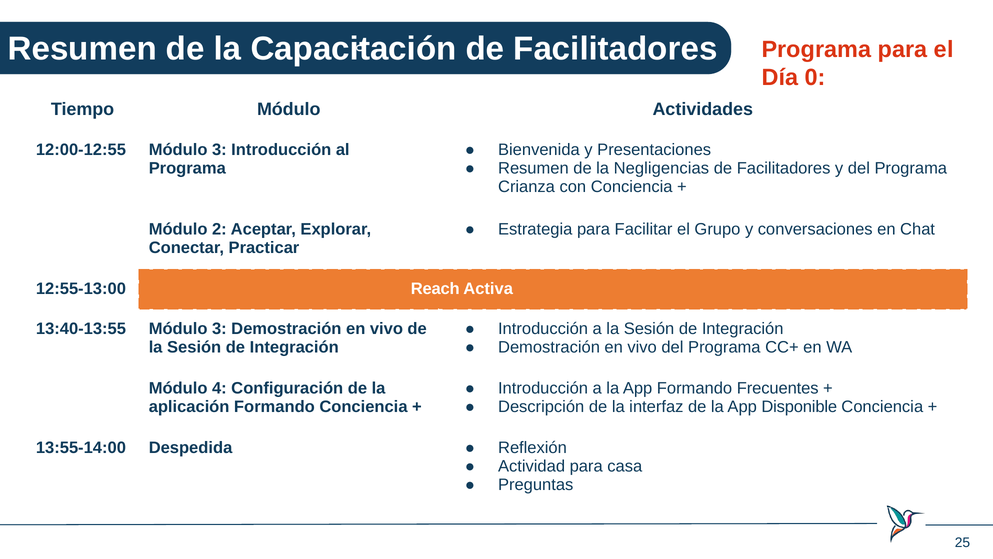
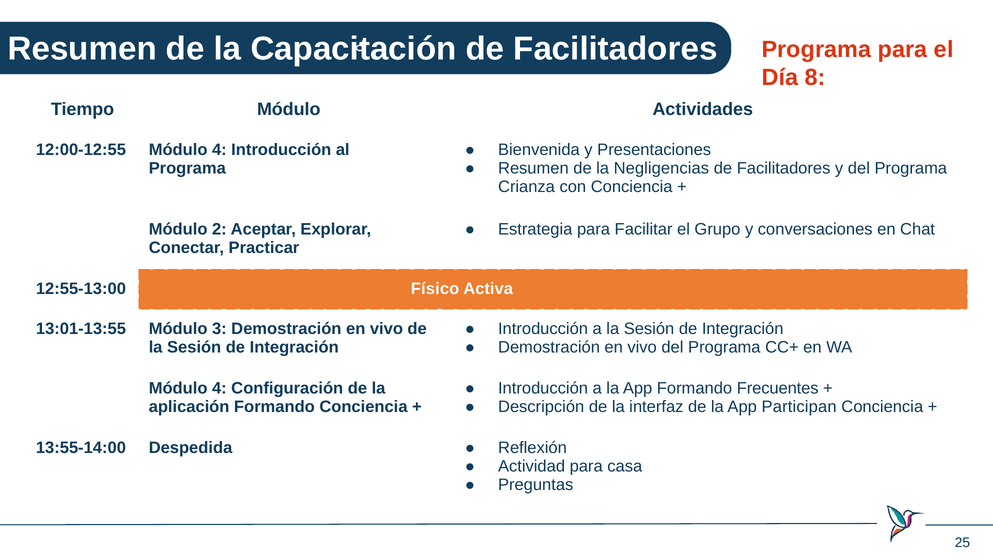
0: 0 -> 8
12:00-12:55 Módulo 3: 3 -> 4
Reach: Reach -> Físico
13:40-13:55: 13:40-13:55 -> 13:01-13:55
Disponible: Disponible -> Participan
